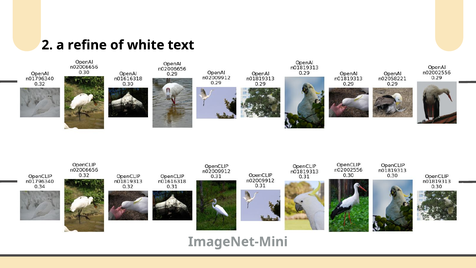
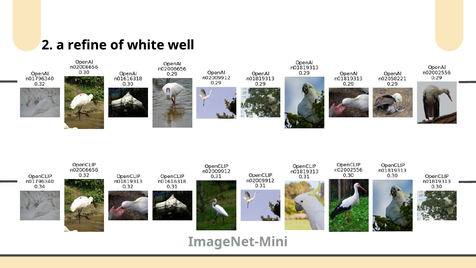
text: text -> well
